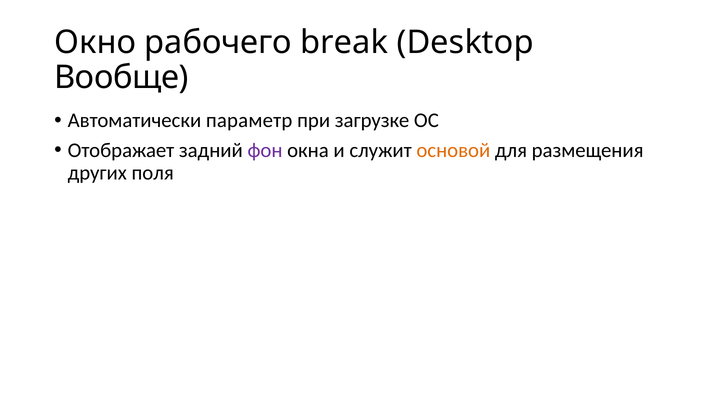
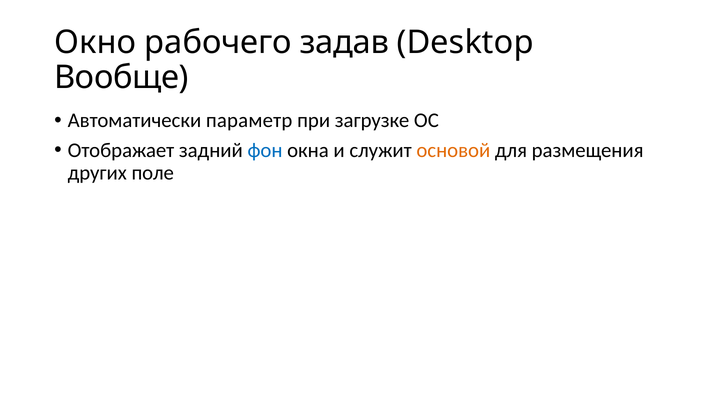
break: break -> задав
фон colour: purple -> blue
поля: поля -> поле
